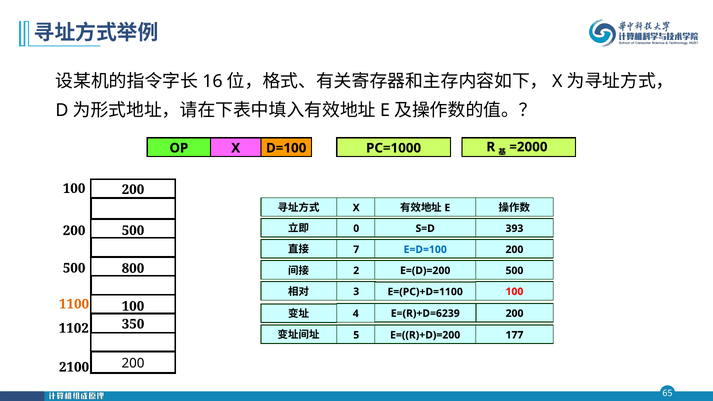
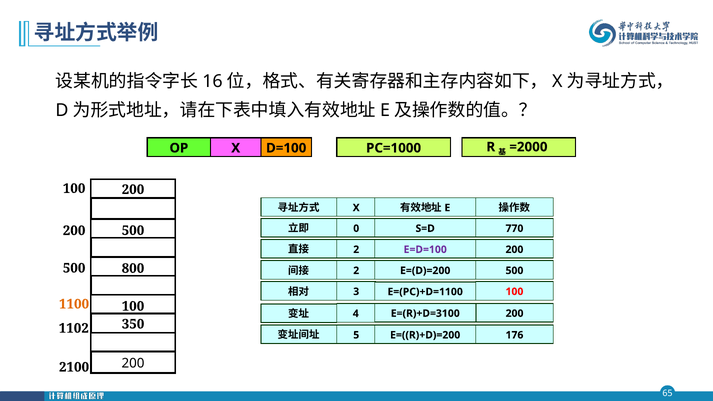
393: 393 -> 770
7 at (356, 250): 7 -> 2
E=D=100 colour: blue -> purple
E=(R)+D=6239: E=(R)+D=6239 -> E=(R)+D=3100
177: 177 -> 176
